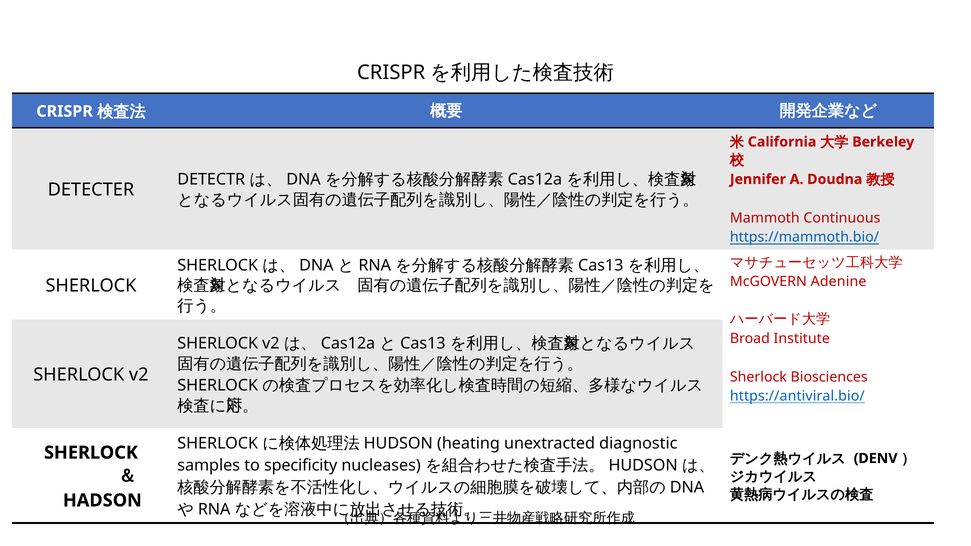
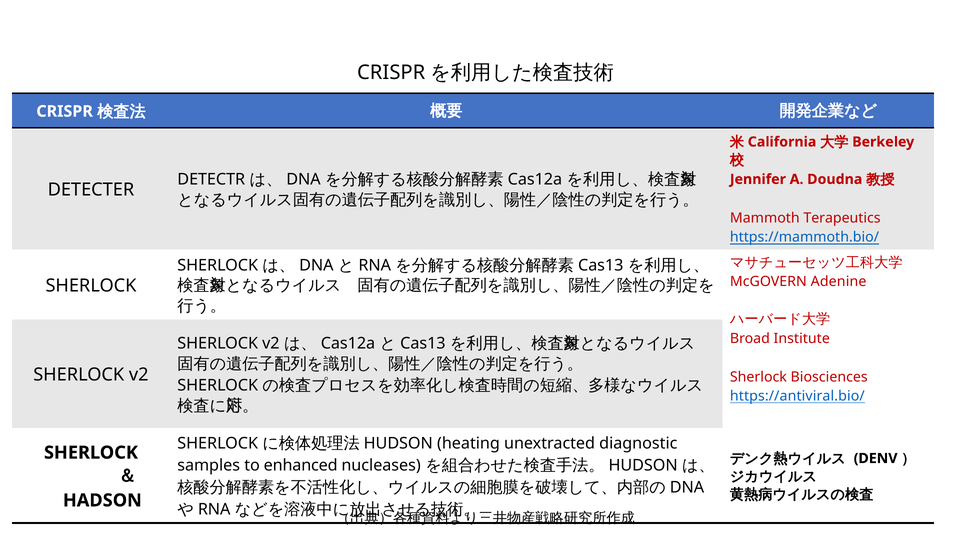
Continuous: Continuous -> Terapeutics
specificity: specificity -> enhanced
